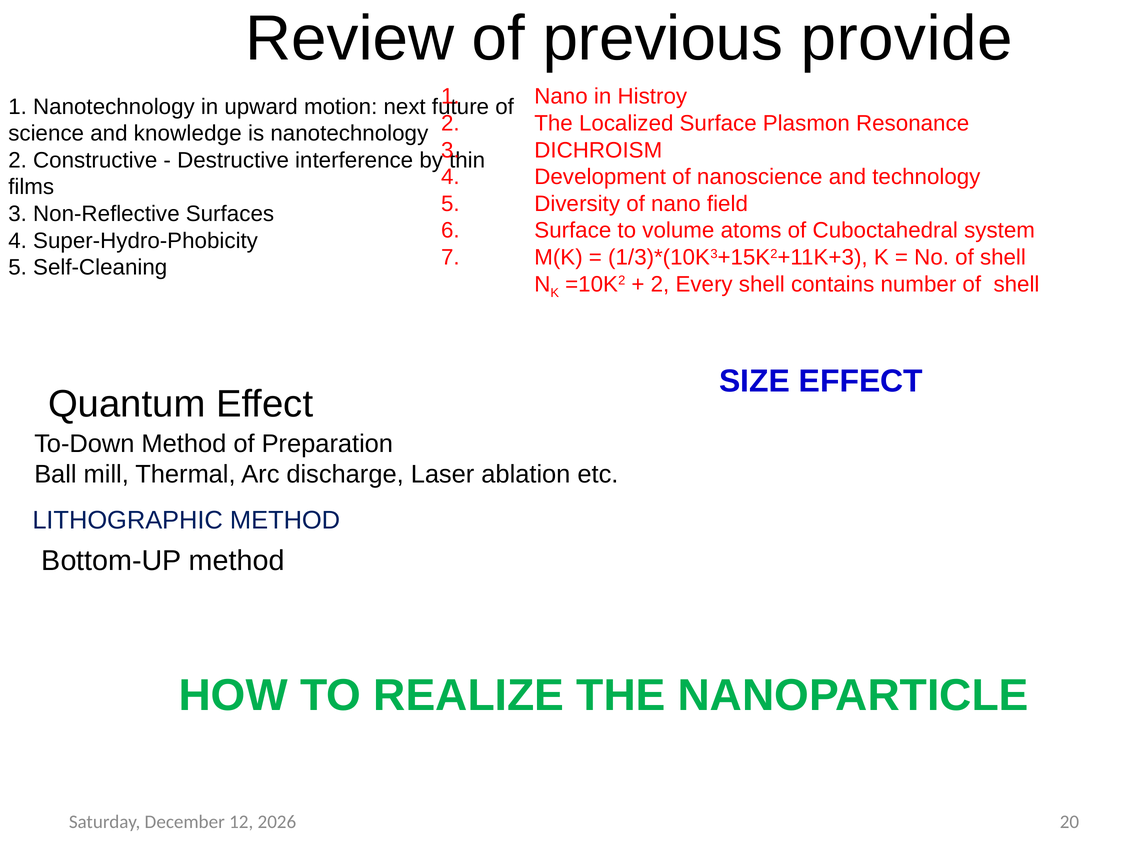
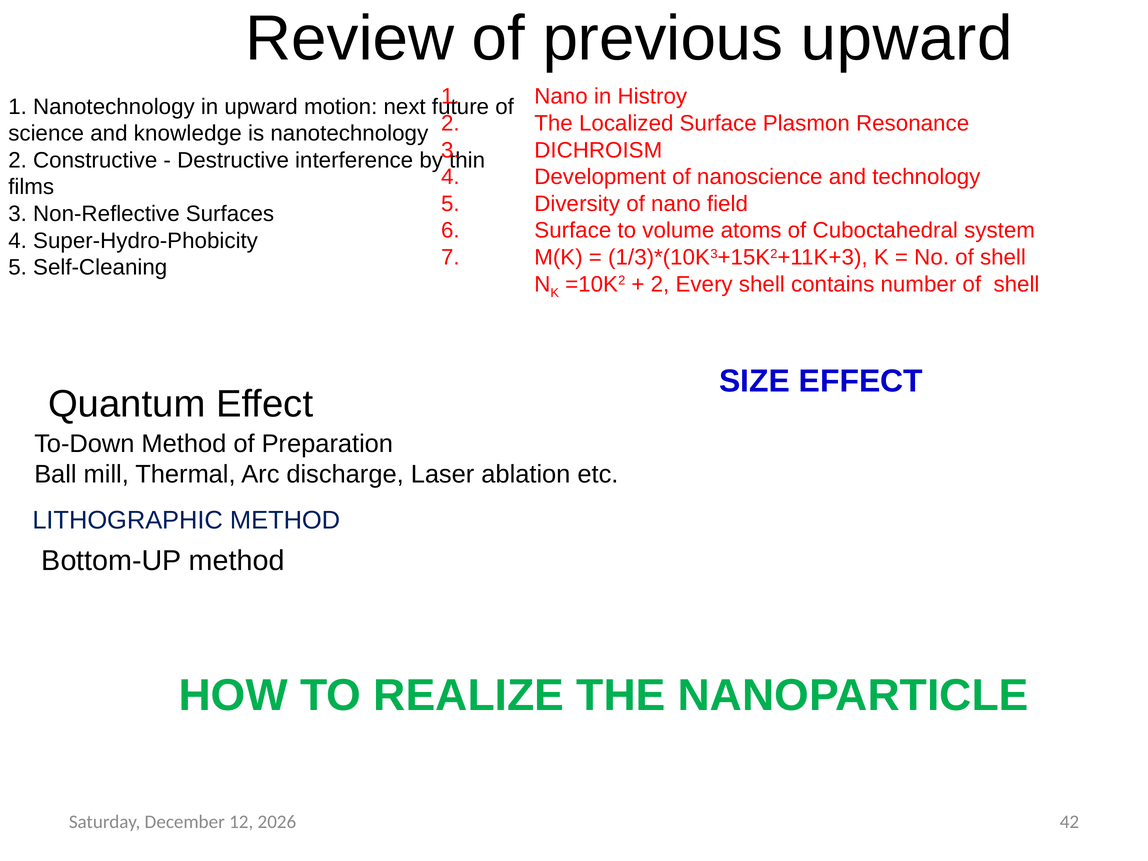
previous provide: provide -> upward
20: 20 -> 42
